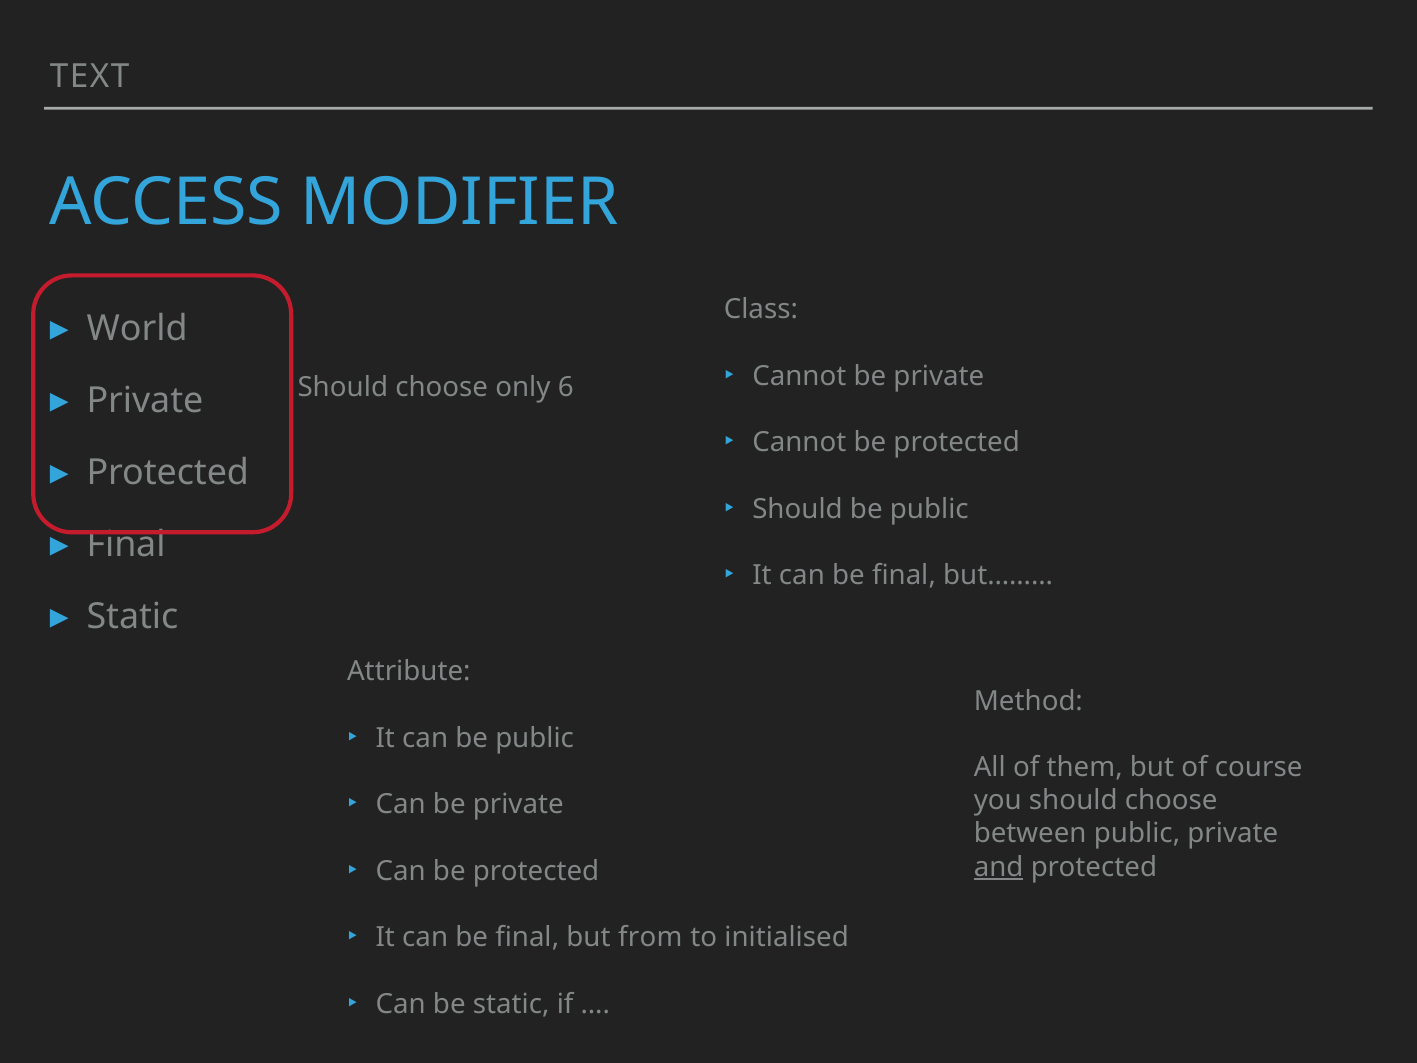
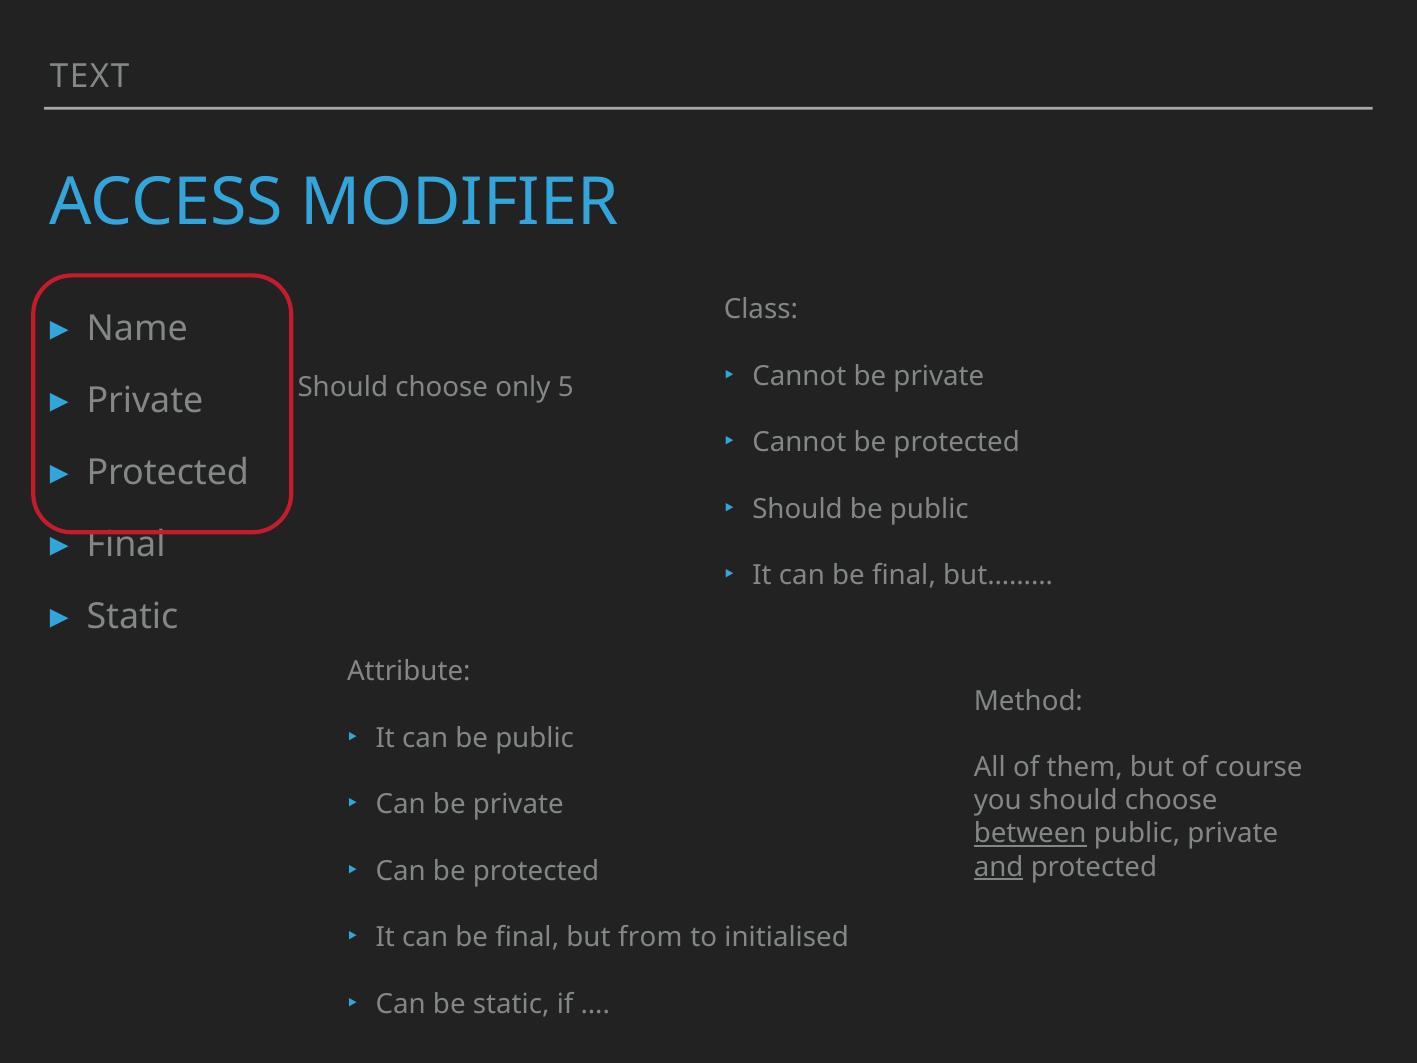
World: World -> Name
6: 6 -> 5
between underline: none -> present
